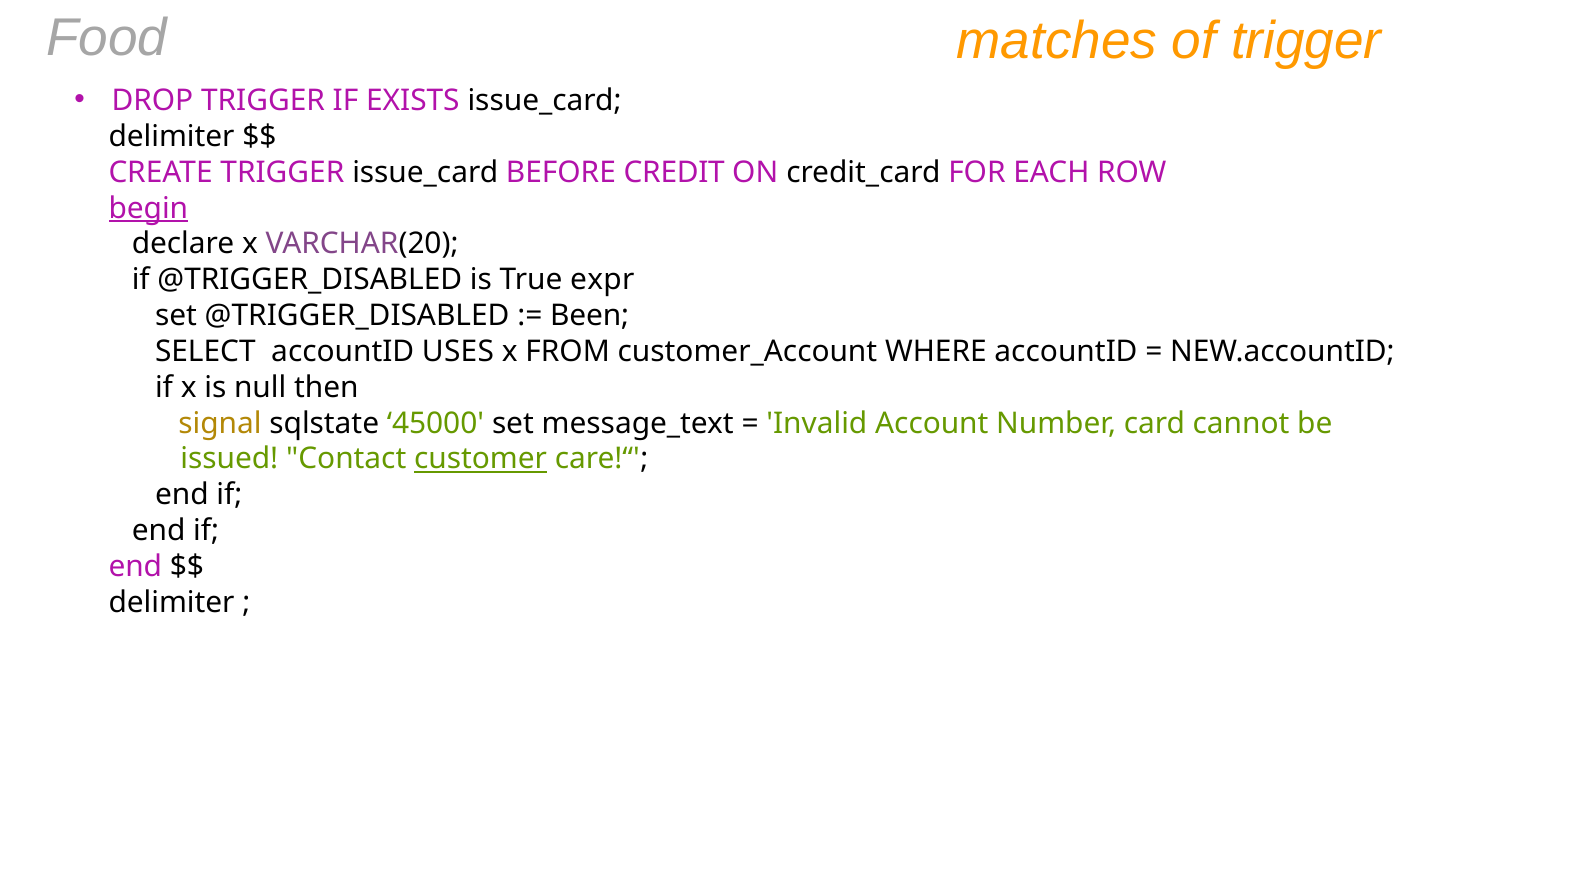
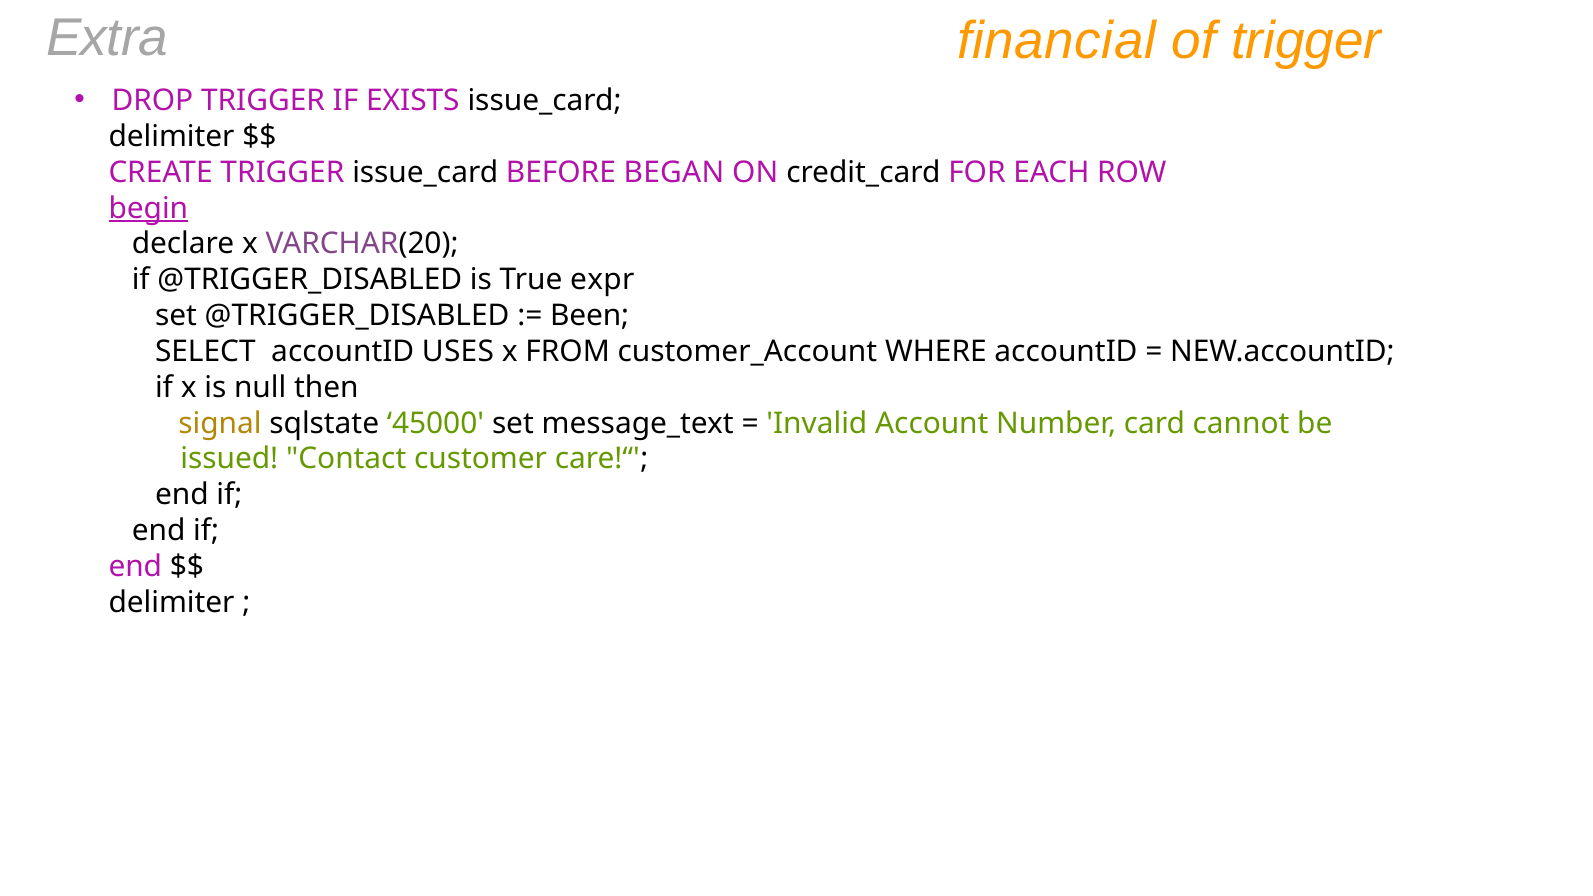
Food: Food -> Extra
matches: matches -> financial
CREDIT: CREDIT -> BEGAN
customer underline: present -> none
